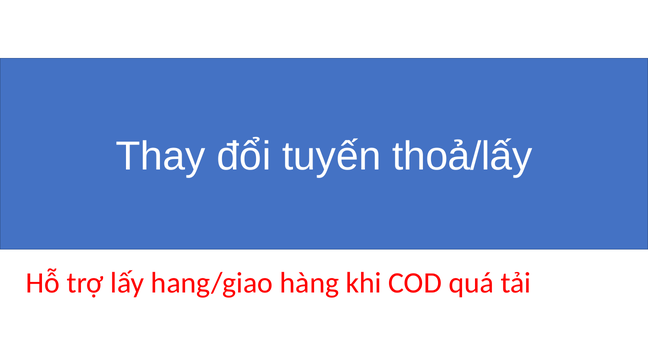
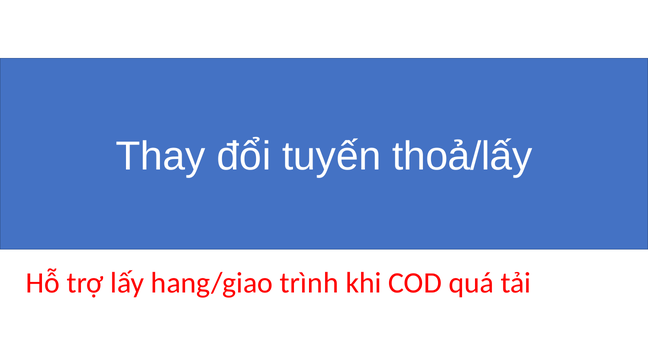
hàng: hàng -> trình
